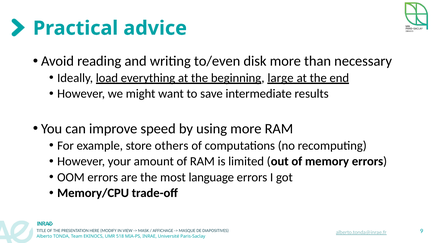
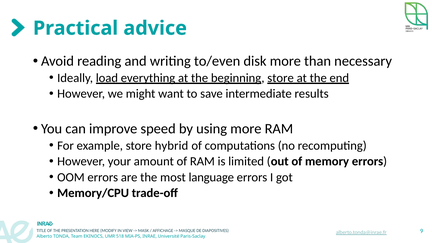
beginning large: large -> store
others: others -> hybrid
